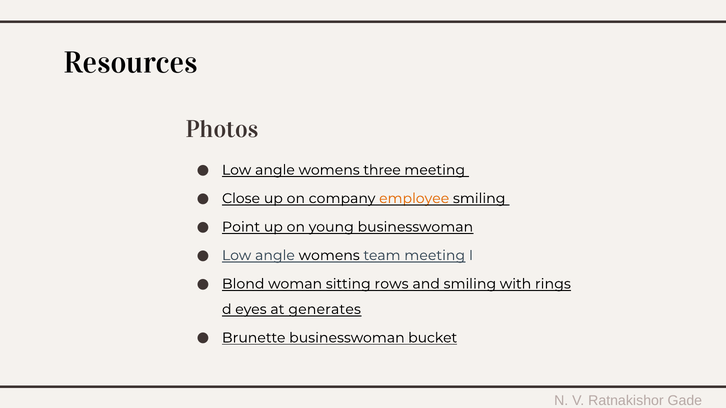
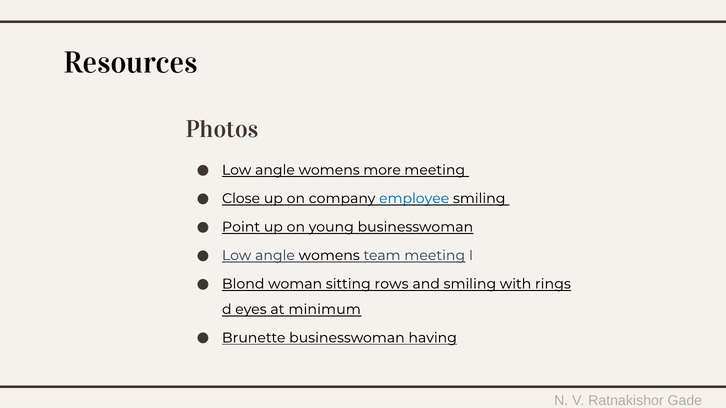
three: three -> more
employee colour: orange -> blue
generates: generates -> minimum
bucket: bucket -> having
